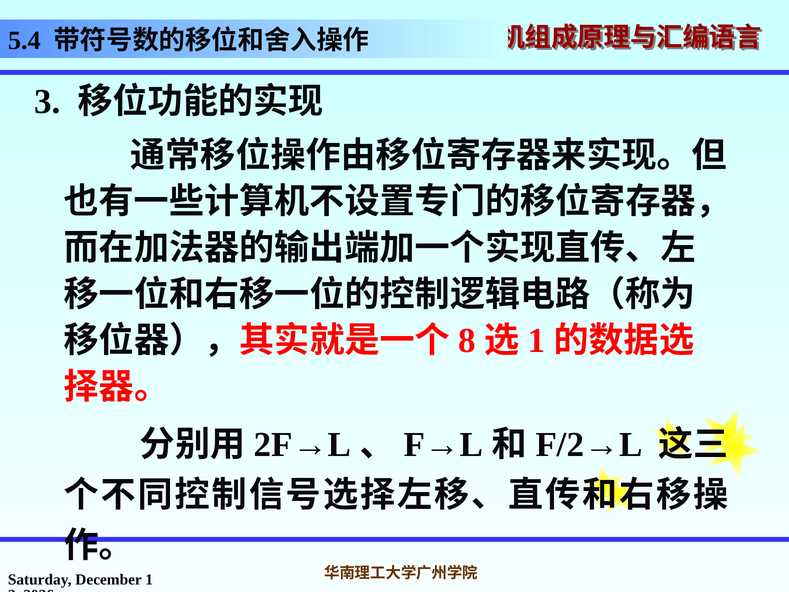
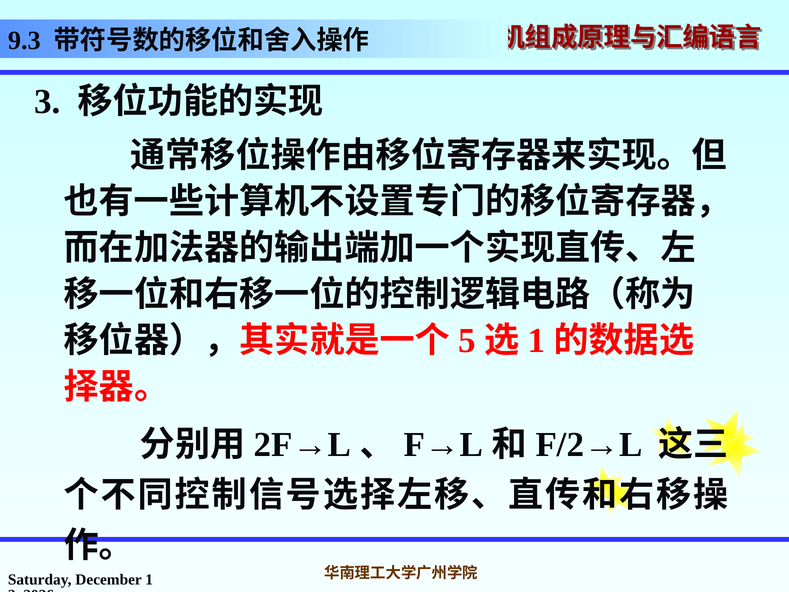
5.4: 5.4 -> 9.3
8: 8 -> 5
